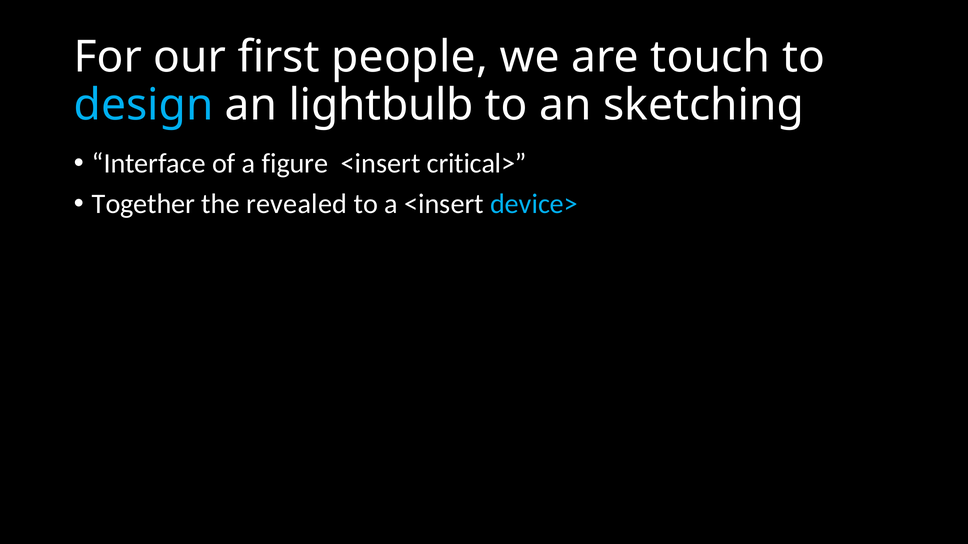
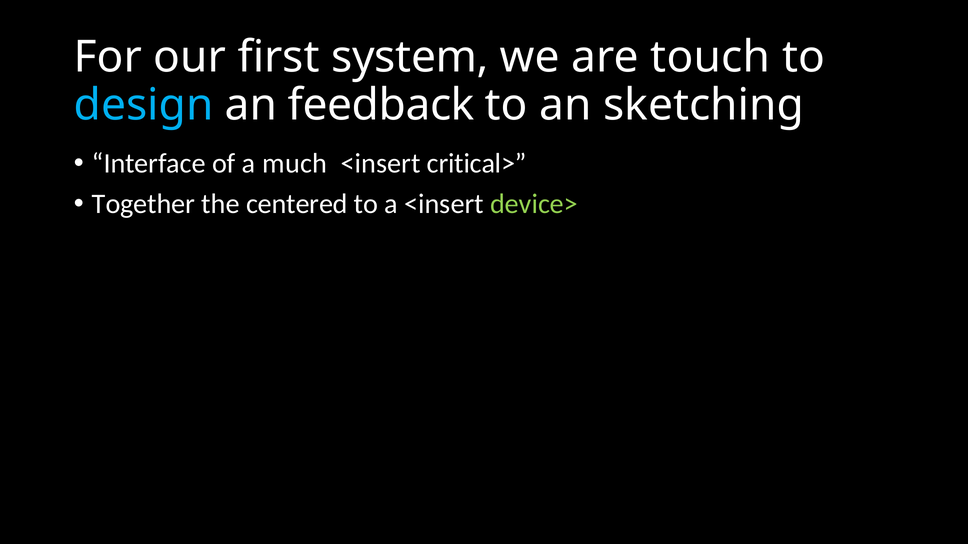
people: people -> system
lightbulb: lightbulb -> feedback
figure: figure -> much
revealed: revealed -> centered
device> colour: light blue -> light green
